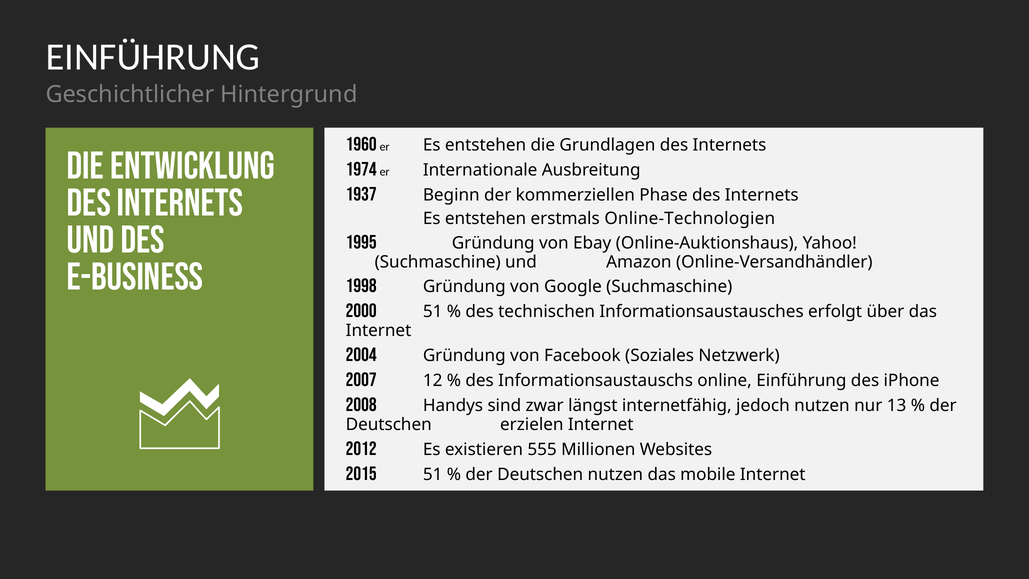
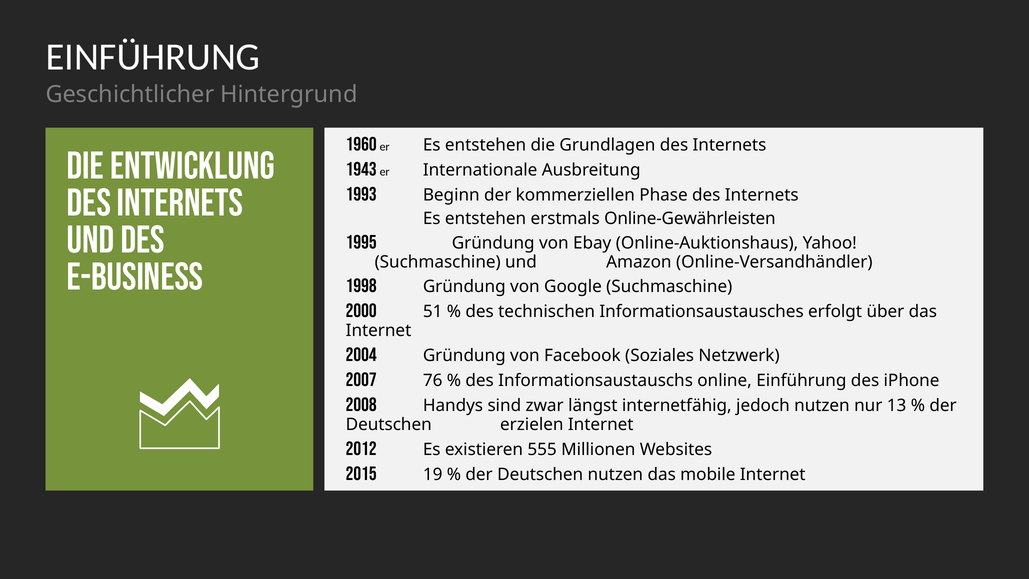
1974: 1974 -> 1943
1937: 1937 -> 1993
Online-Technologien: Online-Technologien -> Online-Gewährleisten
12: 12 -> 76
2015 51: 51 -> 19
